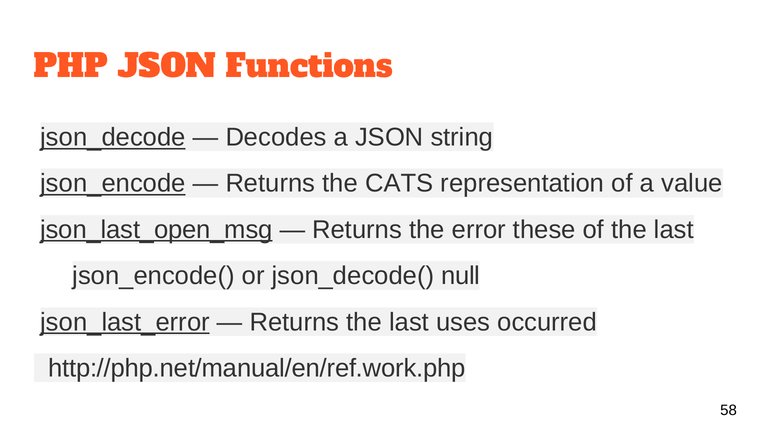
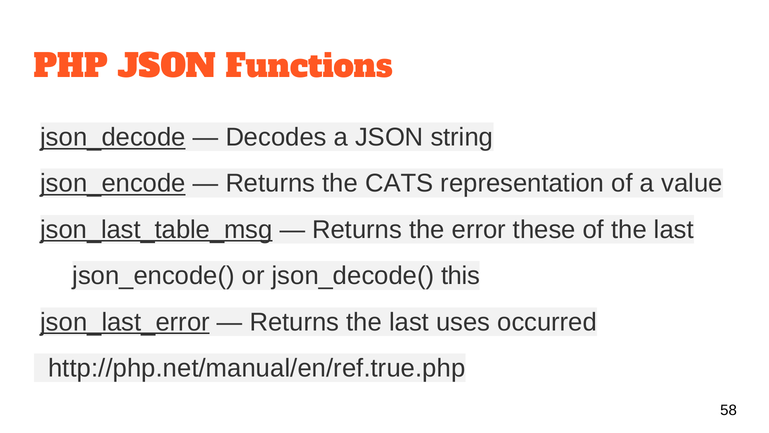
json_last_open_msg: json_last_open_msg -> json_last_table_msg
null: null -> this
http://php.net/manual/en/ref.work.php: http://php.net/manual/en/ref.work.php -> http://php.net/manual/en/ref.true.php
